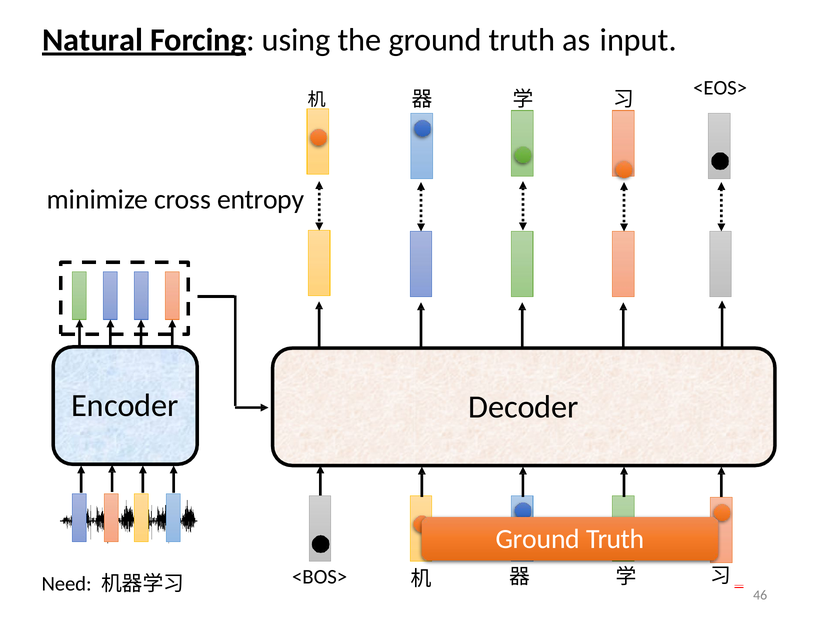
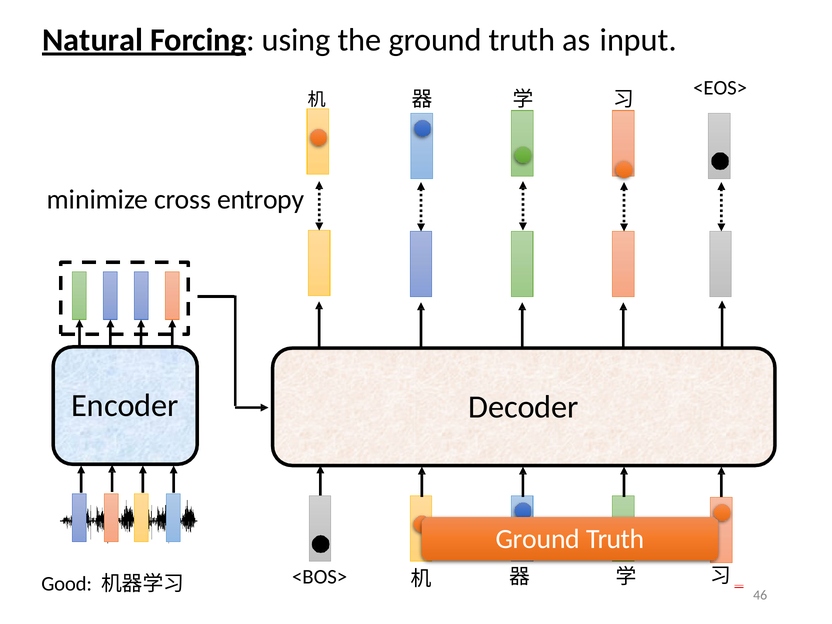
Need: Need -> Good
